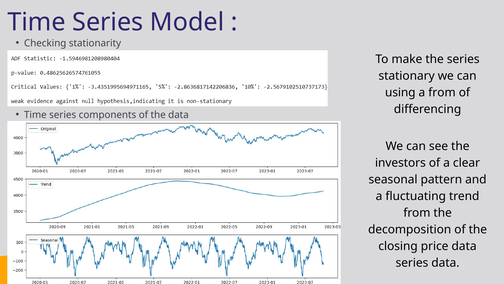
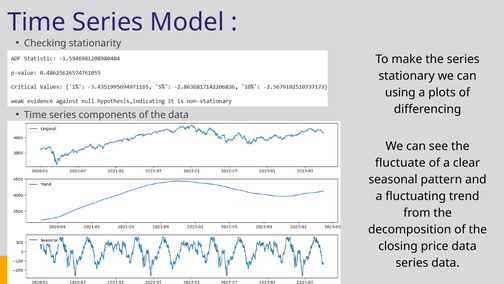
a from: from -> plots
investors: investors -> fluctuate
